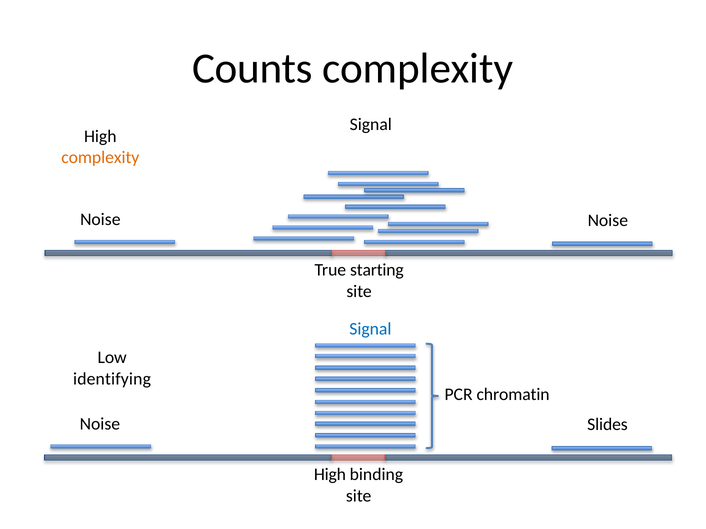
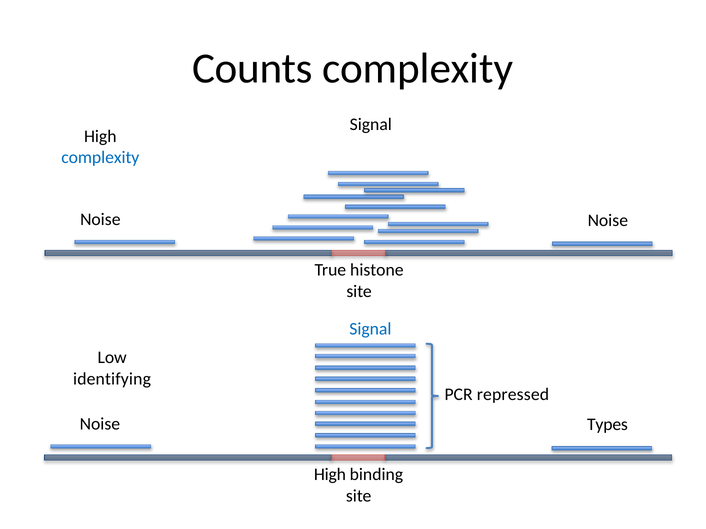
complexity at (100, 158) colour: orange -> blue
starting: starting -> histone
chromatin: chromatin -> repressed
Slides: Slides -> Types
